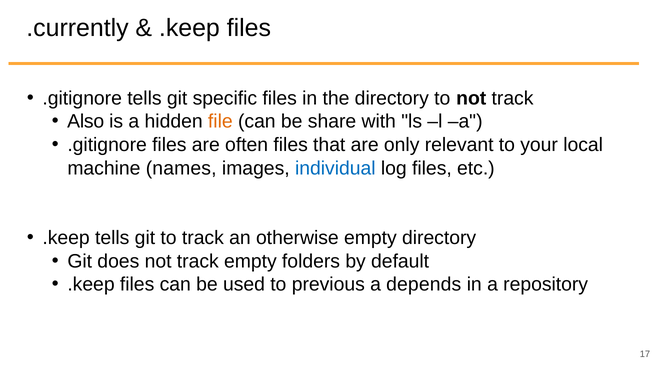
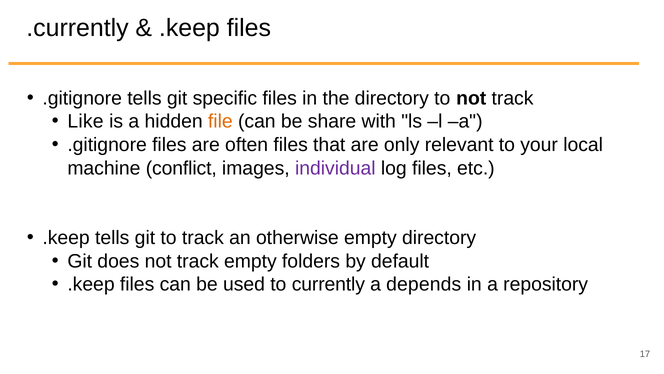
Also: Also -> Like
names: names -> conflict
individual colour: blue -> purple
previous: previous -> currently
